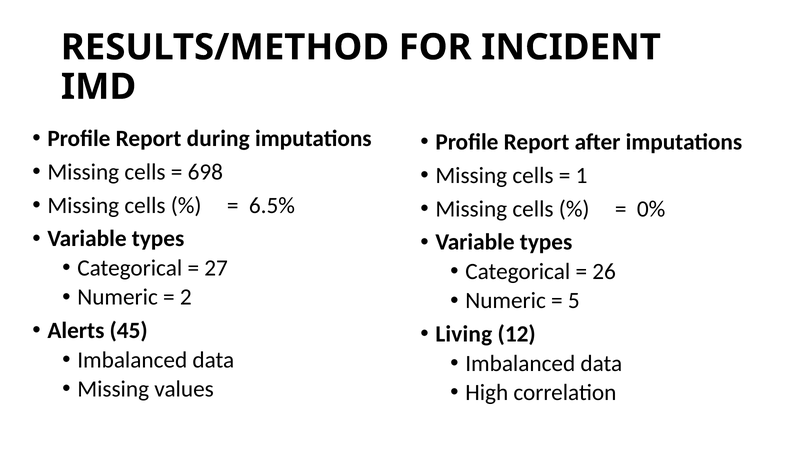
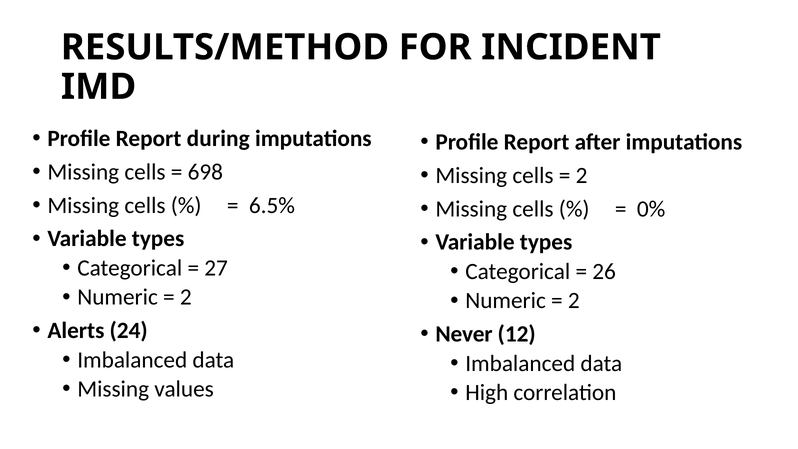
1 at (582, 175): 1 -> 2
5 at (574, 301): 5 -> 2
45: 45 -> 24
Living: Living -> Never
